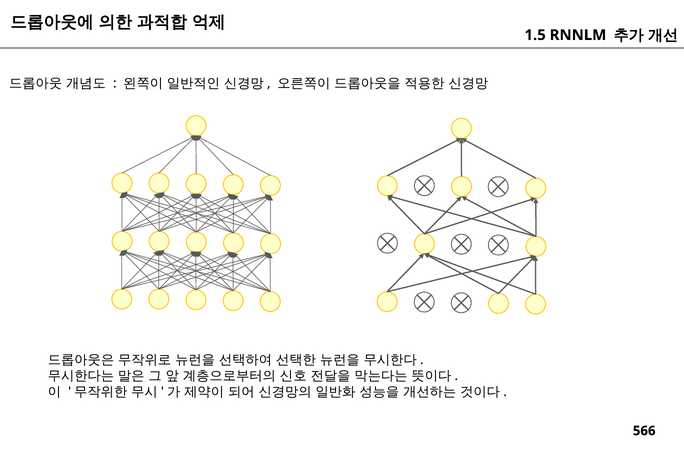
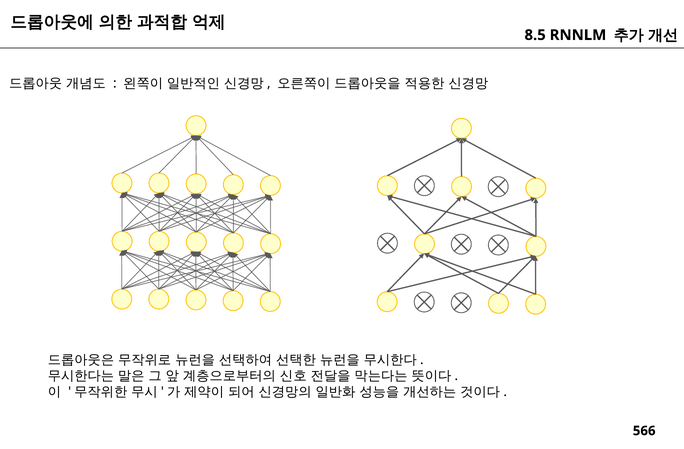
1.5: 1.5 -> 8.5
